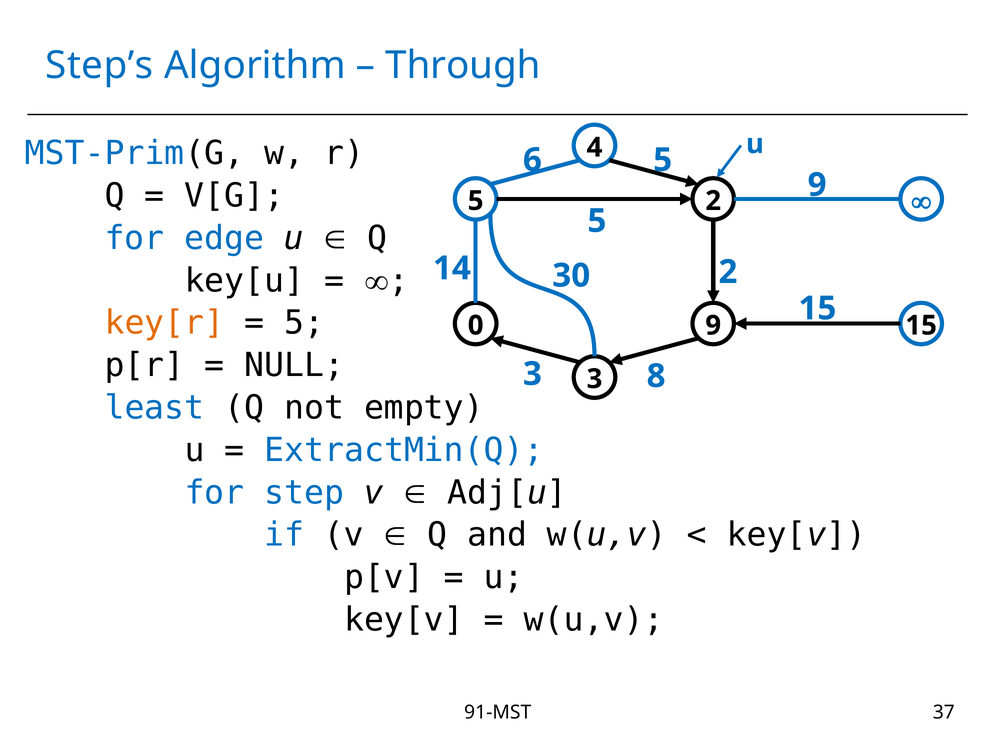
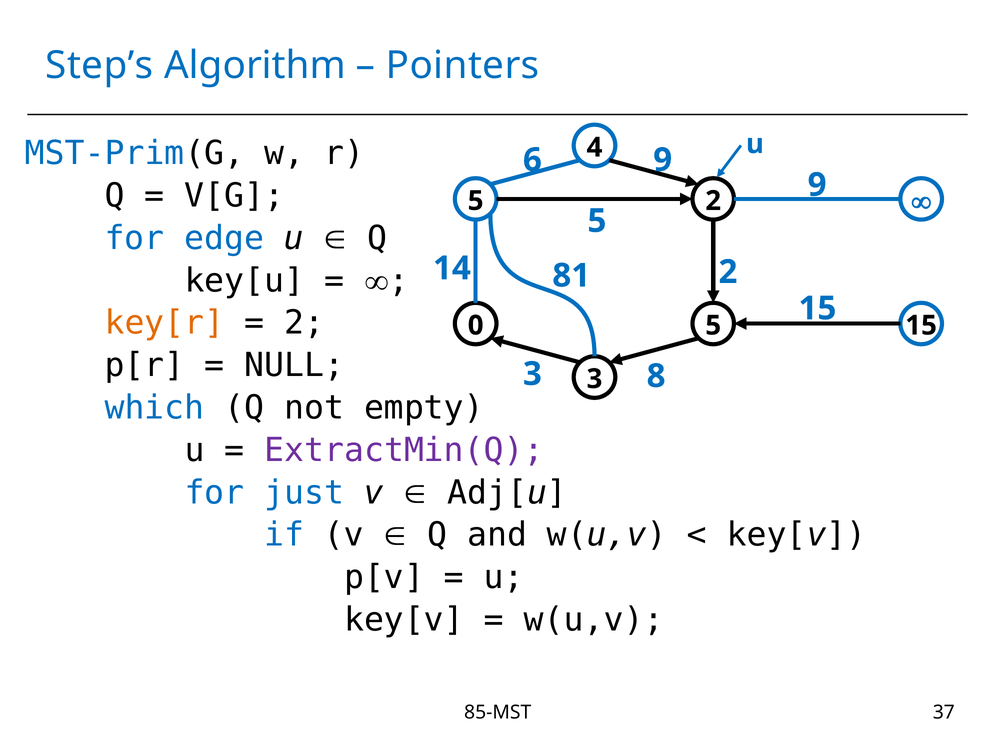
Through: Through -> Pointers
6 5: 5 -> 9
30: 30 -> 81
5 at (304, 323): 5 -> 2
0 9: 9 -> 5
least: least -> which
ExtractMin(Q colour: blue -> purple
step: step -> just
91-MST: 91-MST -> 85-MST
